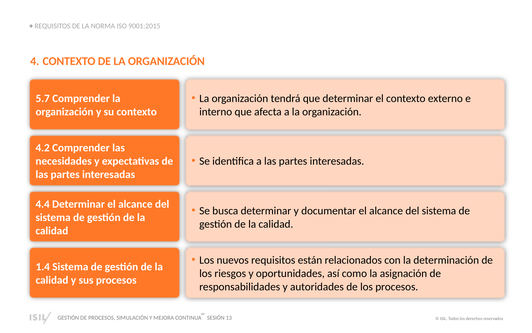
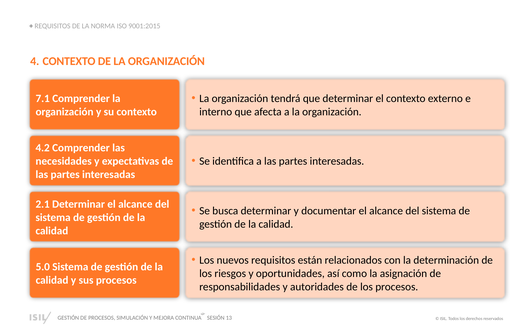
5.7: 5.7 -> 7.1
4.4: 4.4 -> 2.1
1.4: 1.4 -> 5.0
